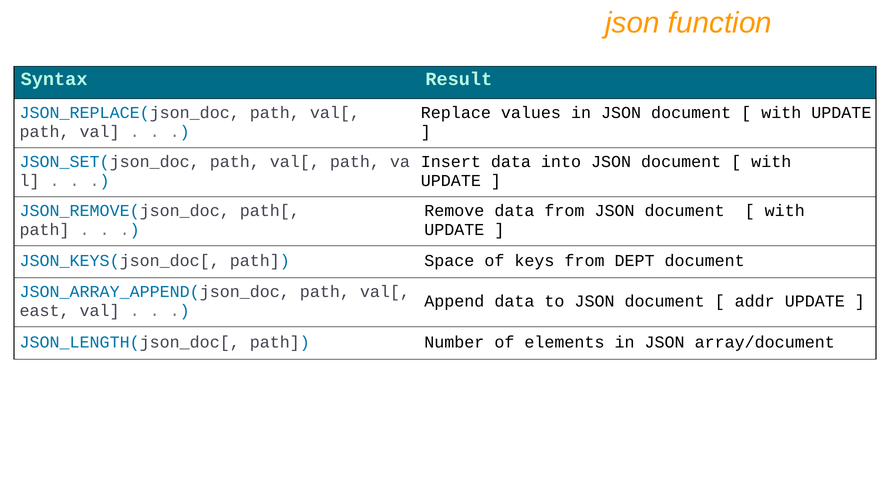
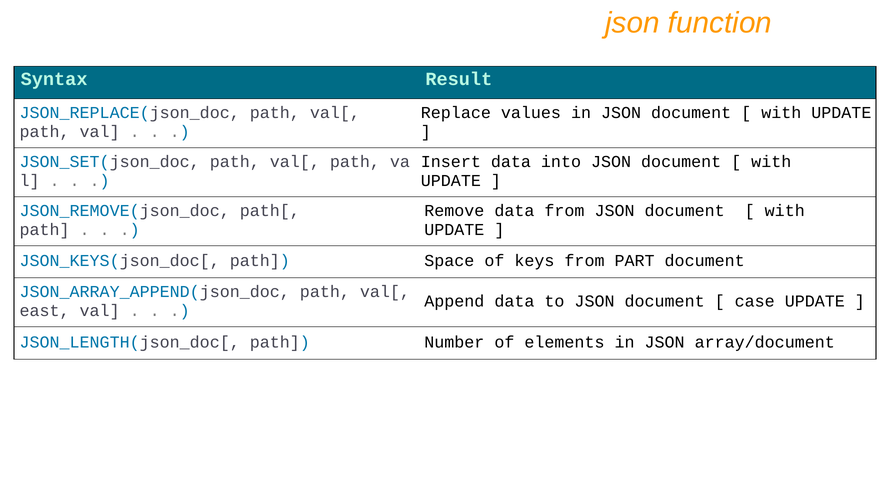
DEPT: DEPT -> PART
addr: addr -> case
